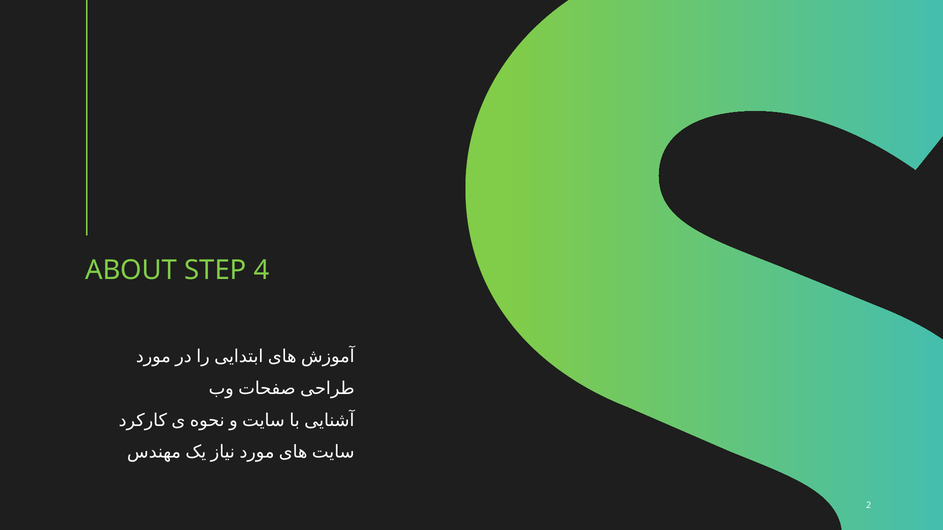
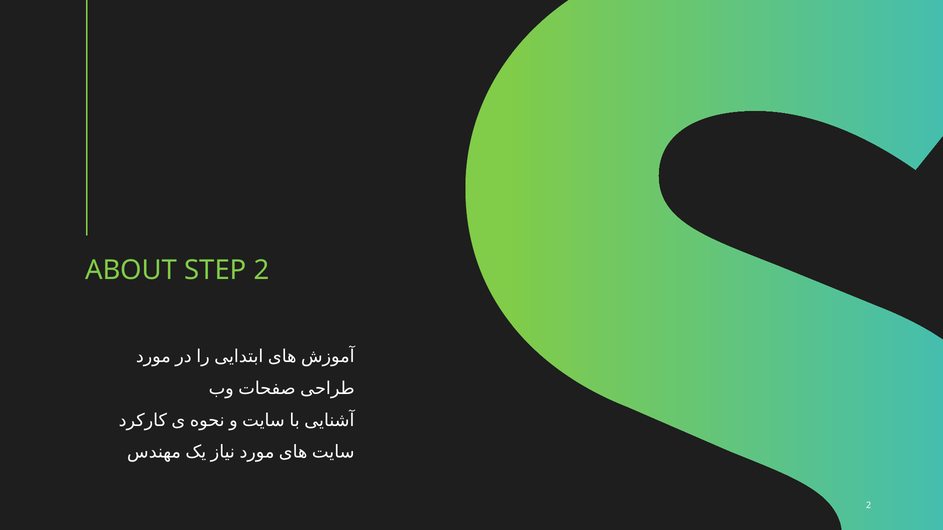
STEP 4: 4 -> 2
